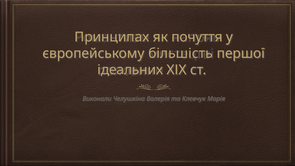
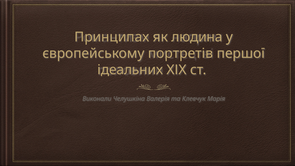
почуття: почуття -> людина
більшість: більшість -> портретів
